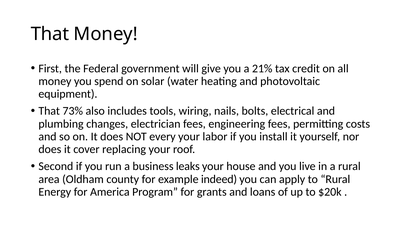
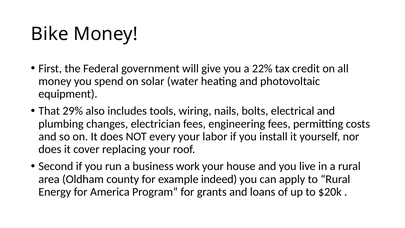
That at (50, 34): That -> Bike
21%: 21% -> 22%
73%: 73% -> 29%
leaks: leaks -> work
